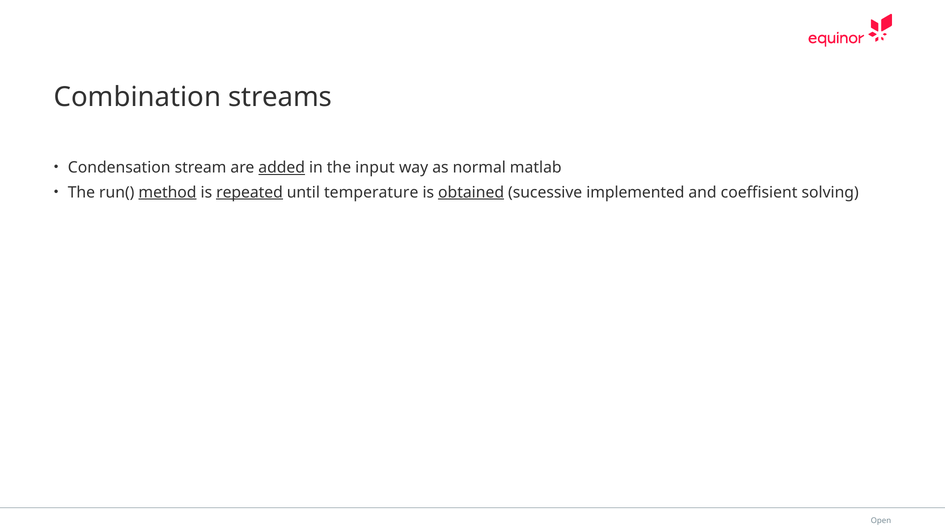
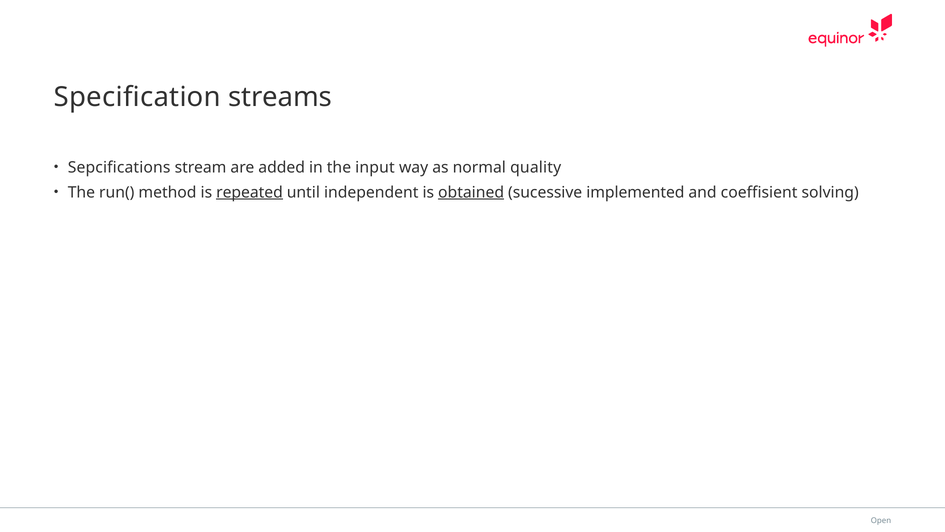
Combination: Combination -> Specification
Condensation: Condensation -> Sepcifications
added underline: present -> none
matlab: matlab -> quality
method underline: present -> none
temperature: temperature -> independent
